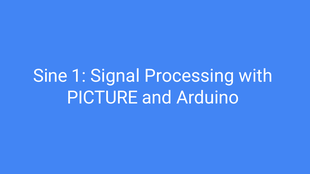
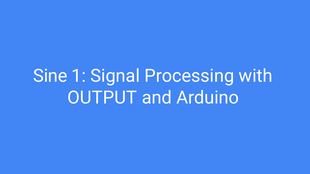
PICTURE: PICTURE -> OUTPUT
